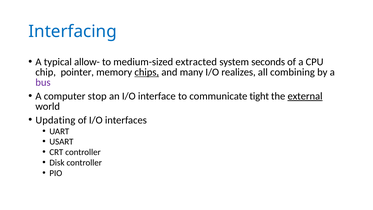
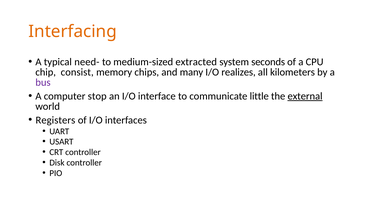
Interfacing colour: blue -> orange
allow-: allow- -> need-
pointer: pointer -> consist
chips underline: present -> none
combining: combining -> kilometers
tight: tight -> little
Updating: Updating -> Registers
